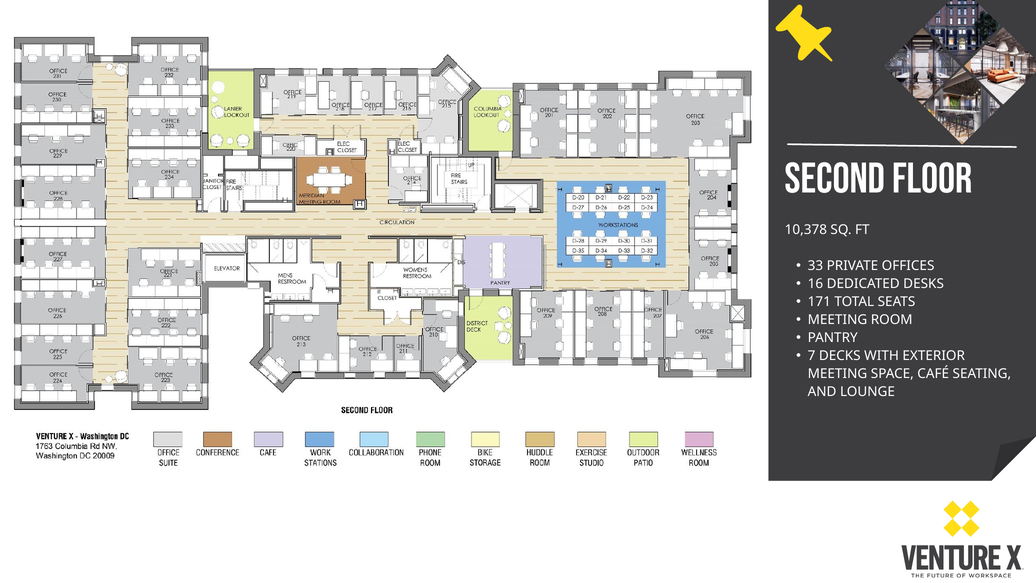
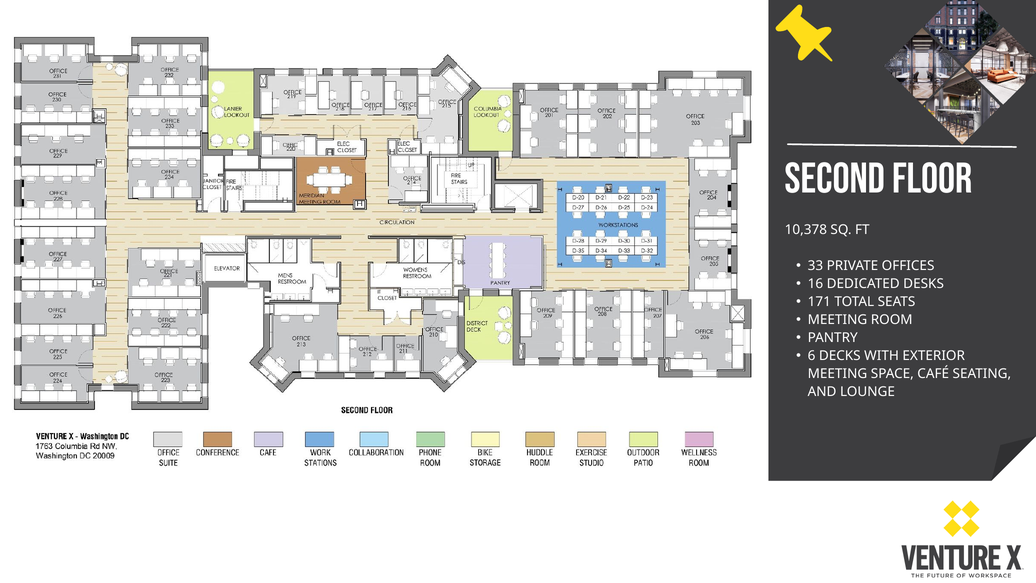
7: 7 -> 6
